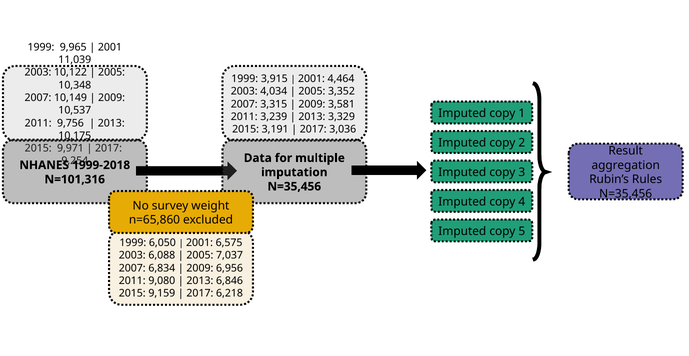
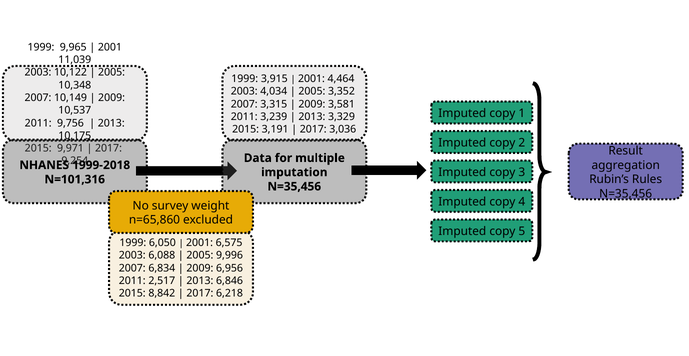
7,037: 7,037 -> 9,996
9,080: 9,080 -> 2,517
9,159: 9,159 -> 8,842
